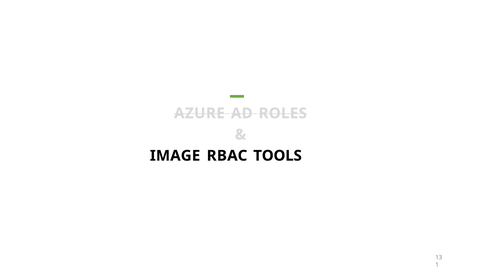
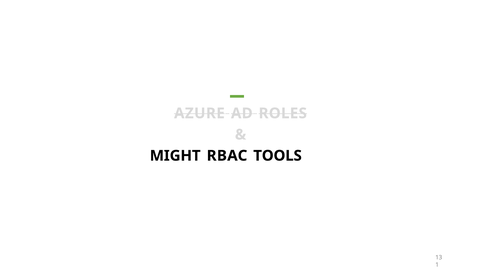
IMAGE: IMAGE -> MIGHT
